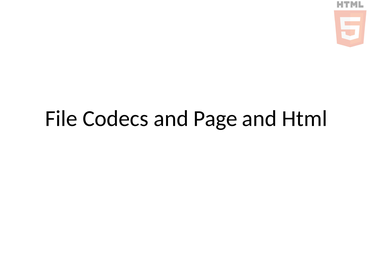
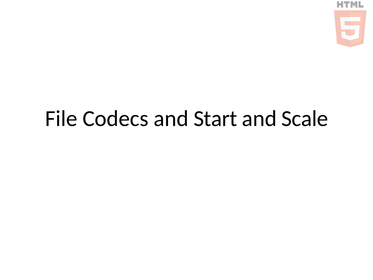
Page: Page -> Start
Html: Html -> Scale
